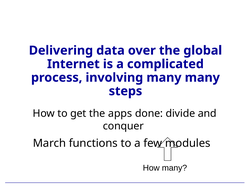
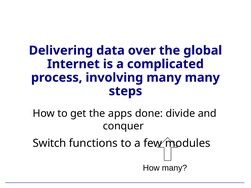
March: March -> Switch
